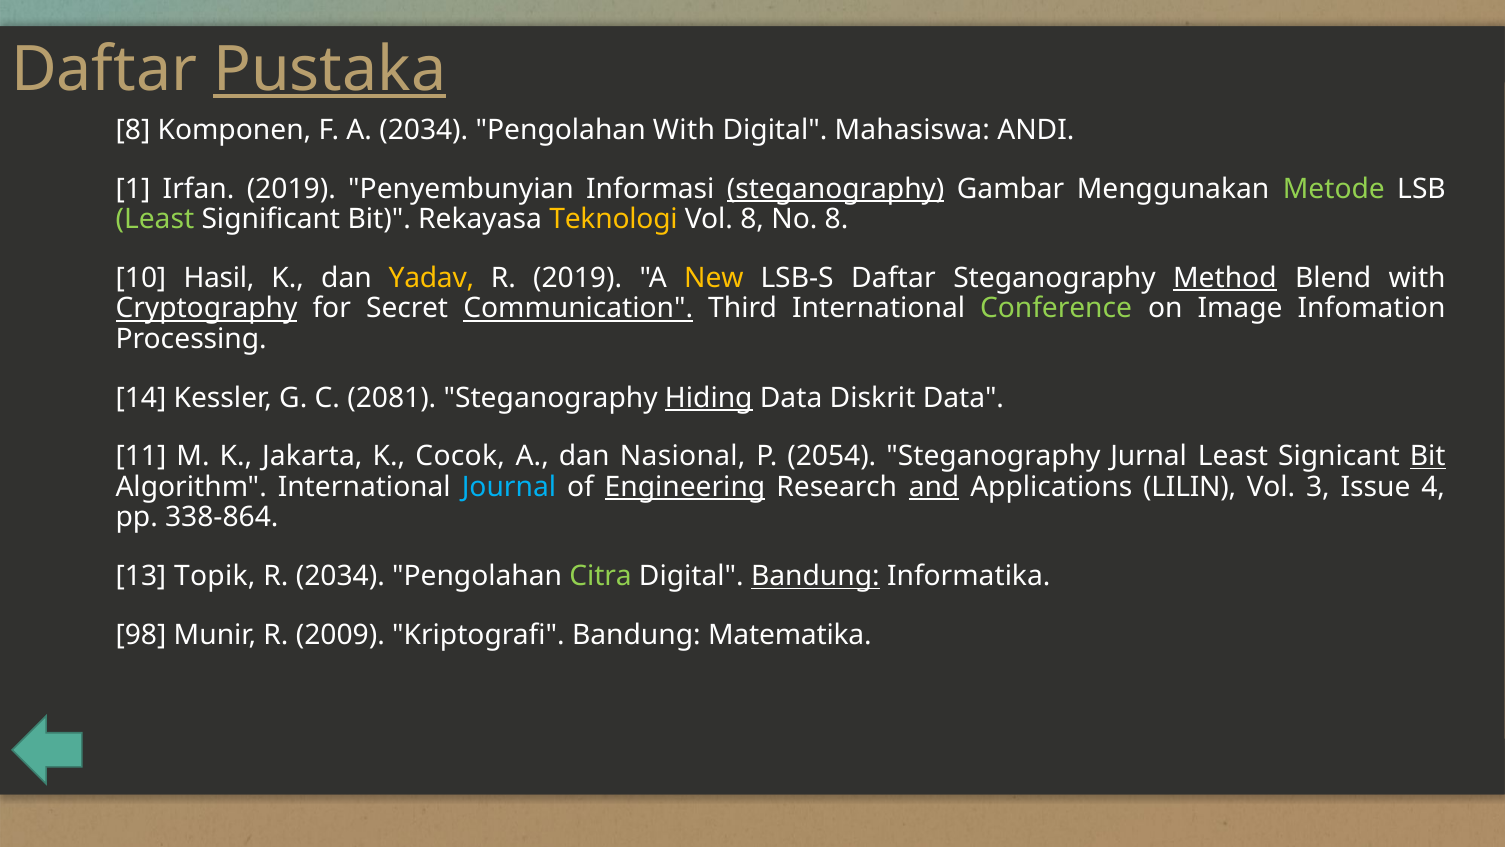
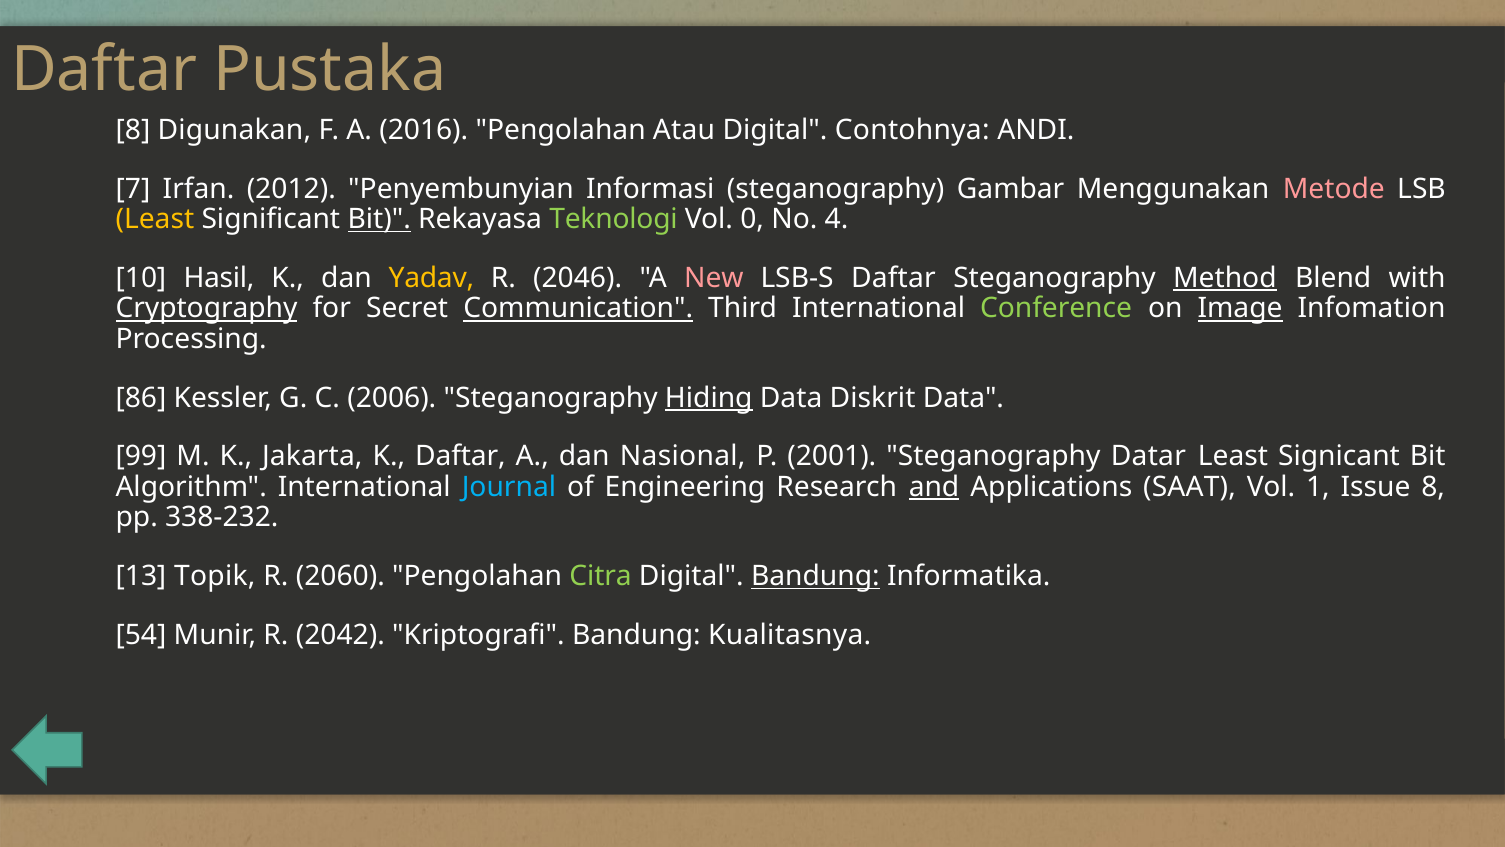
Pustaka underline: present -> none
Komponen: Komponen -> Digunakan
A 2034: 2034 -> 2016
Pengolahan With: With -> Atau
Mahasiswa: Mahasiswa -> Contohnya
1: 1 -> 7
Irfan 2019: 2019 -> 2012
steganography at (836, 189) underline: present -> none
Metode colour: light green -> pink
Least at (155, 219) colour: light green -> yellow
Bit at (379, 219) underline: none -> present
Teknologi colour: yellow -> light green
Vol 8: 8 -> 0
No 8: 8 -> 4
R 2019: 2019 -> 2046
New colour: yellow -> pink
Image underline: none -> present
14: 14 -> 86
2081: 2081 -> 2006
11: 11 -> 99
K Cocok: Cocok -> Daftar
2054: 2054 -> 2001
Jurnal: Jurnal -> Datar
Bit at (1428, 456) underline: present -> none
Engineering underline: present -> none
LILIN: LILIN -> SAAT
3: 3 -> 1
Issue 4: 4 -> 8
338-864: 338-864 -> 338-232
R 2034: 2034 -> 2060
98: 98 -> 54
2009: 2009 -> 2042
Matematika: Matematika -> Kualitasnya
